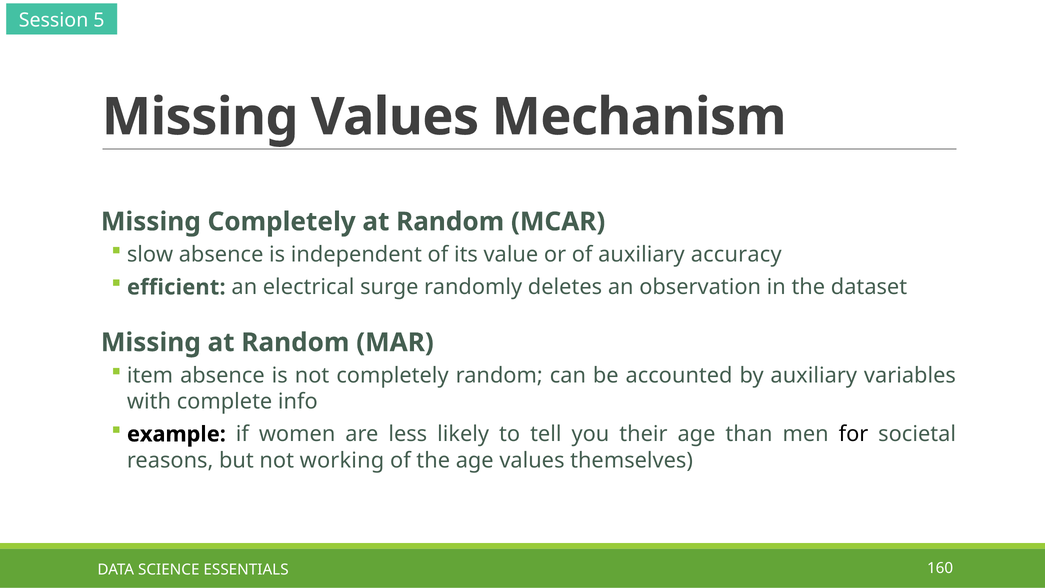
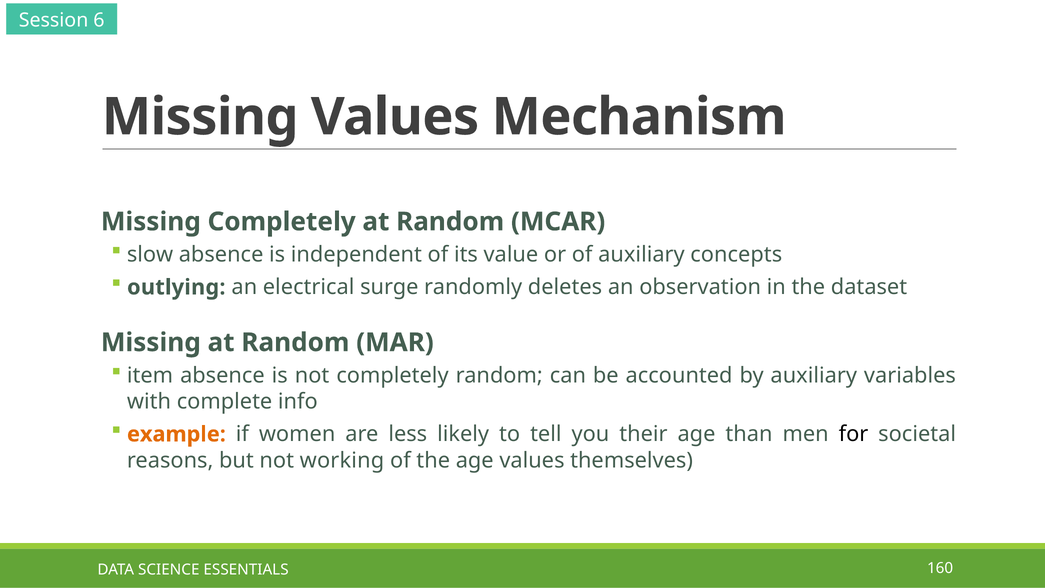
5: 5 -> 6
accuracy: accuracy -> concepts
efficient: efficient -> outlying
example colour: black -> orange
